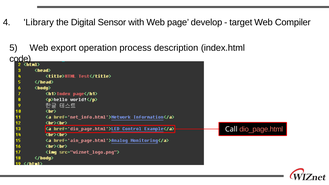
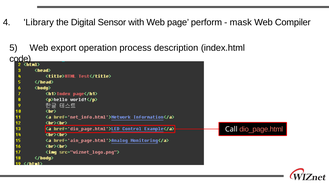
develop: develop -> perform
target: target -> mask
